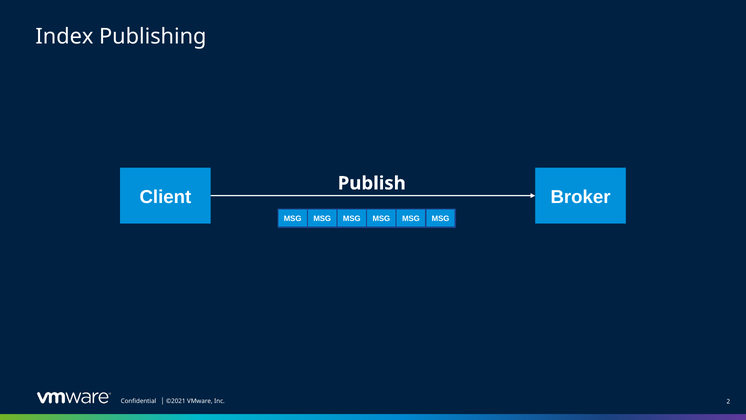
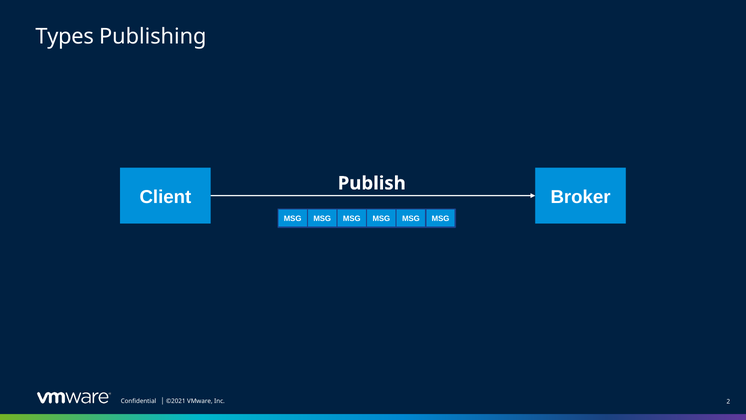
Index: Index -> Types
